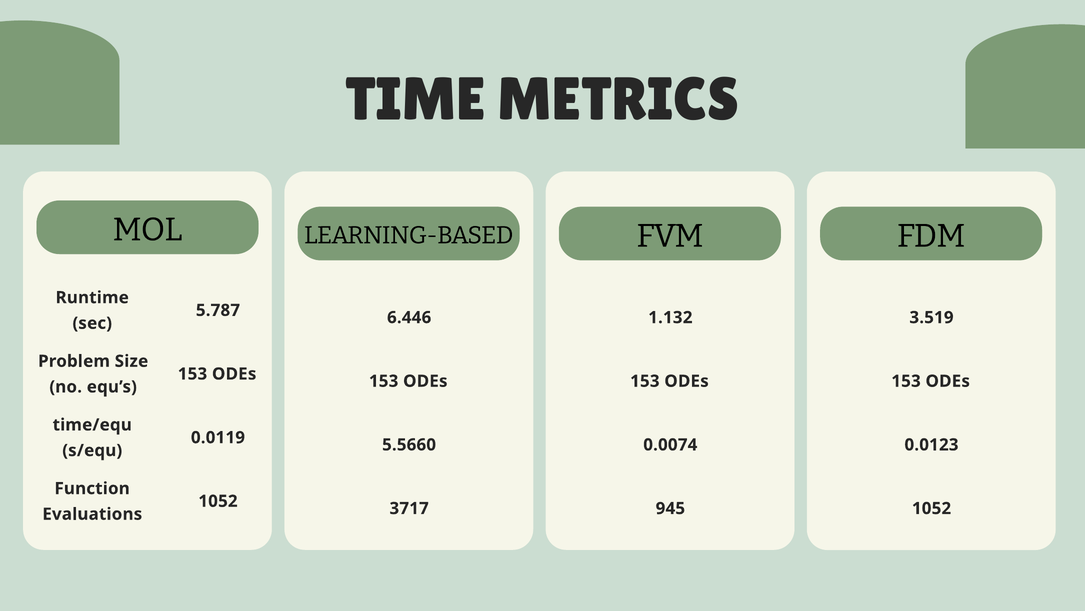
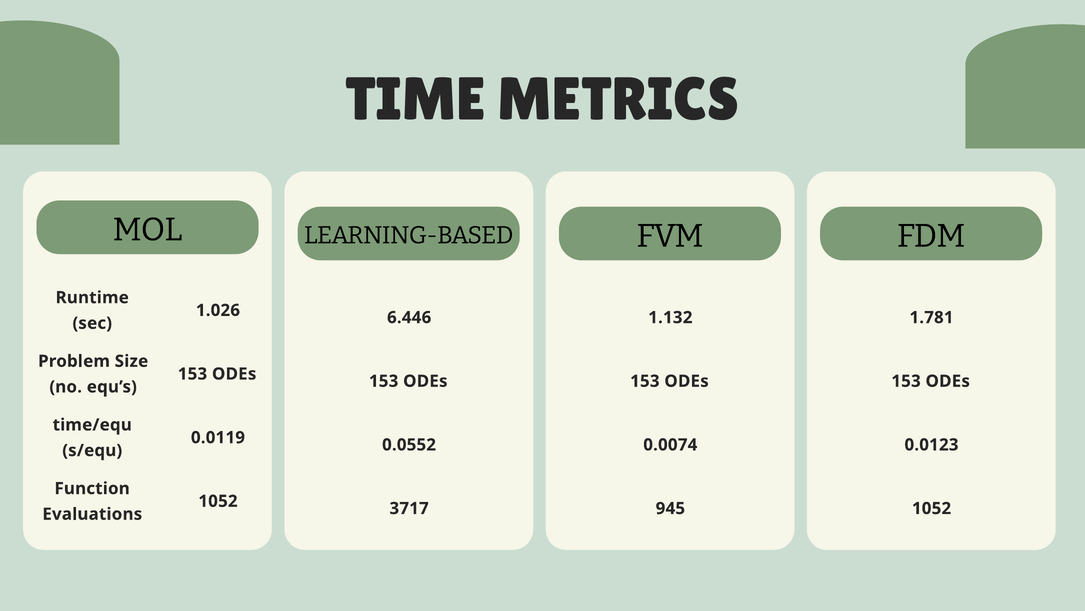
5.787: 5.787 -> 1.026
3.519: 3.519 -> 1.781
5.5660: 5.5660 -> 0.0552
